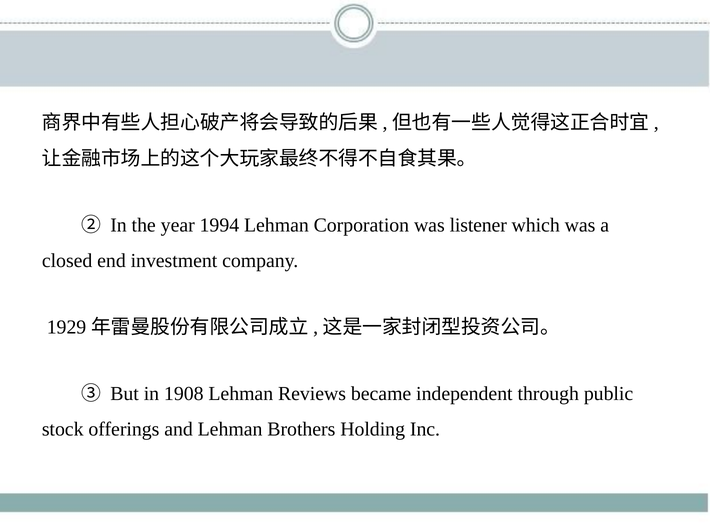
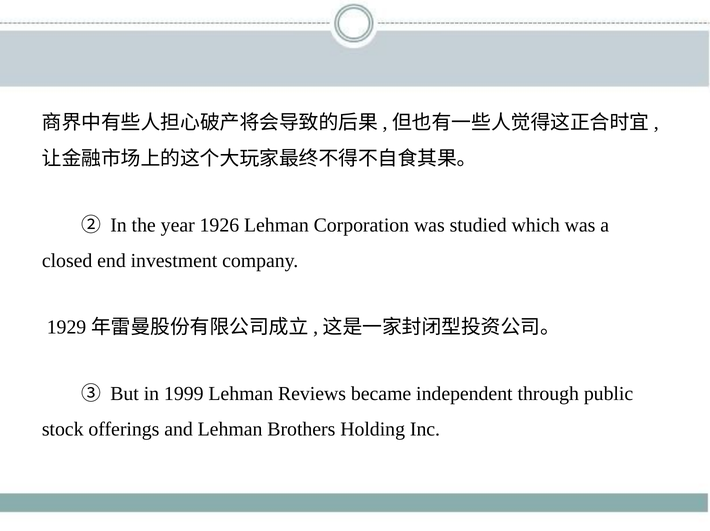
1994: 1994 -> 1926
listener: listener -> studied
1908: 1908 -> 1999
